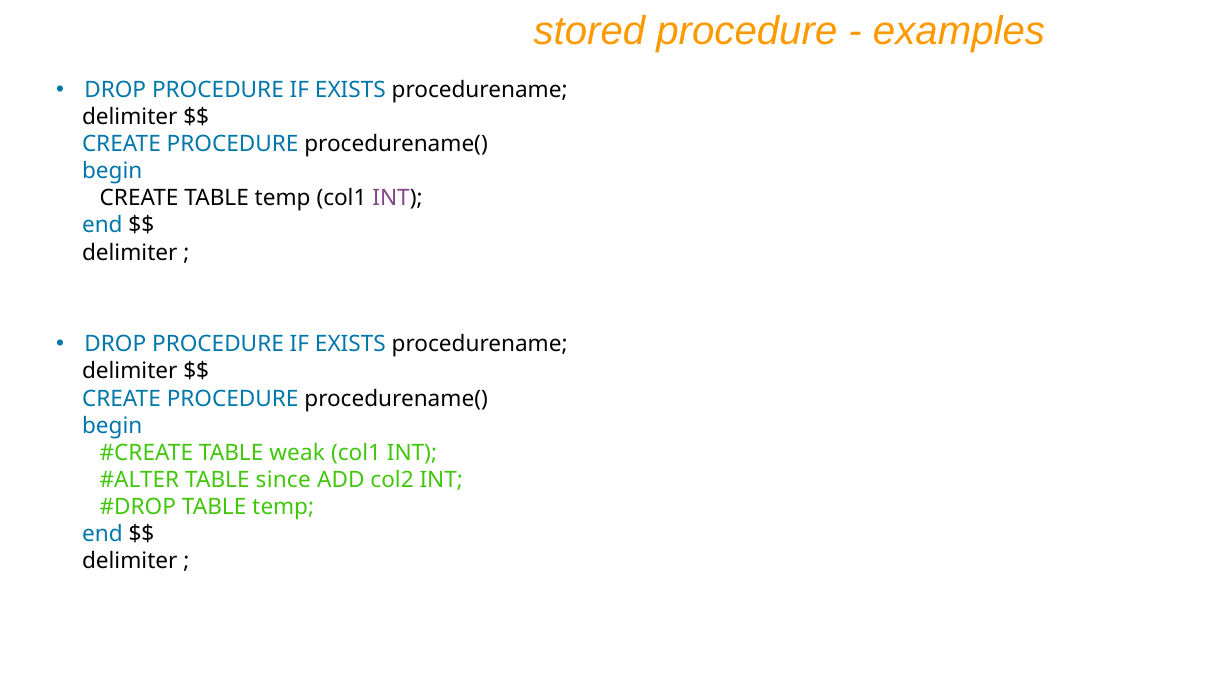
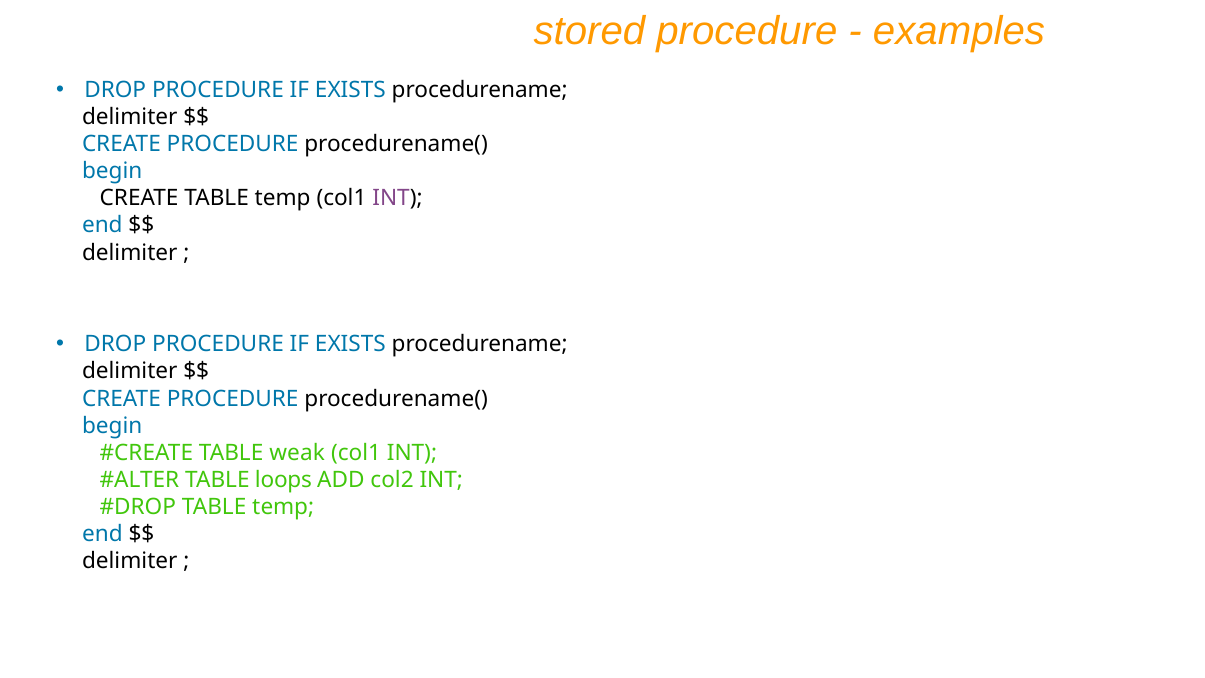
since: since -> loops
